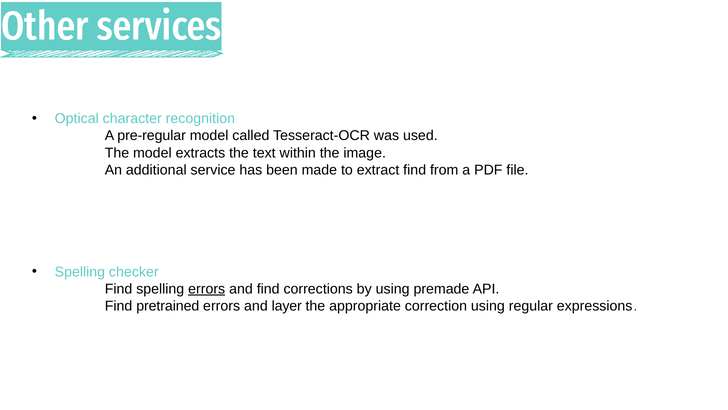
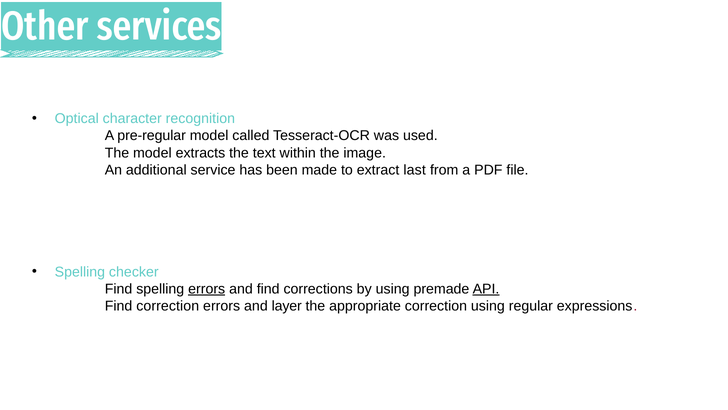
extract find: find -> last
API underline: none -> present
Find pretrained: pretrained -> correction
